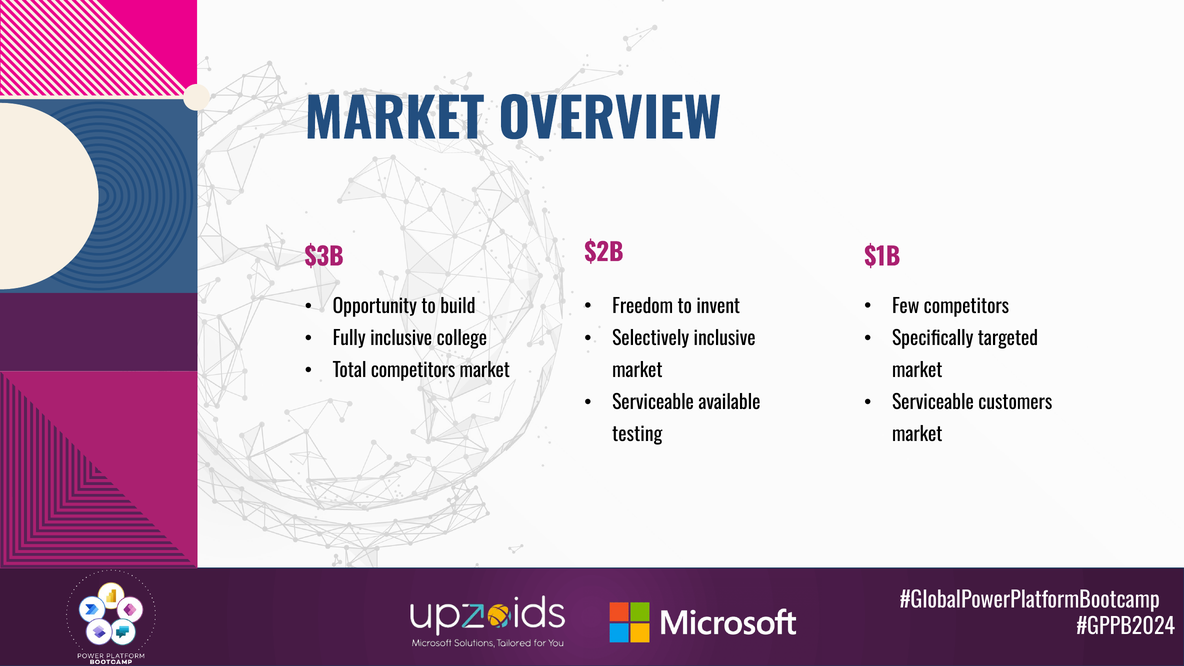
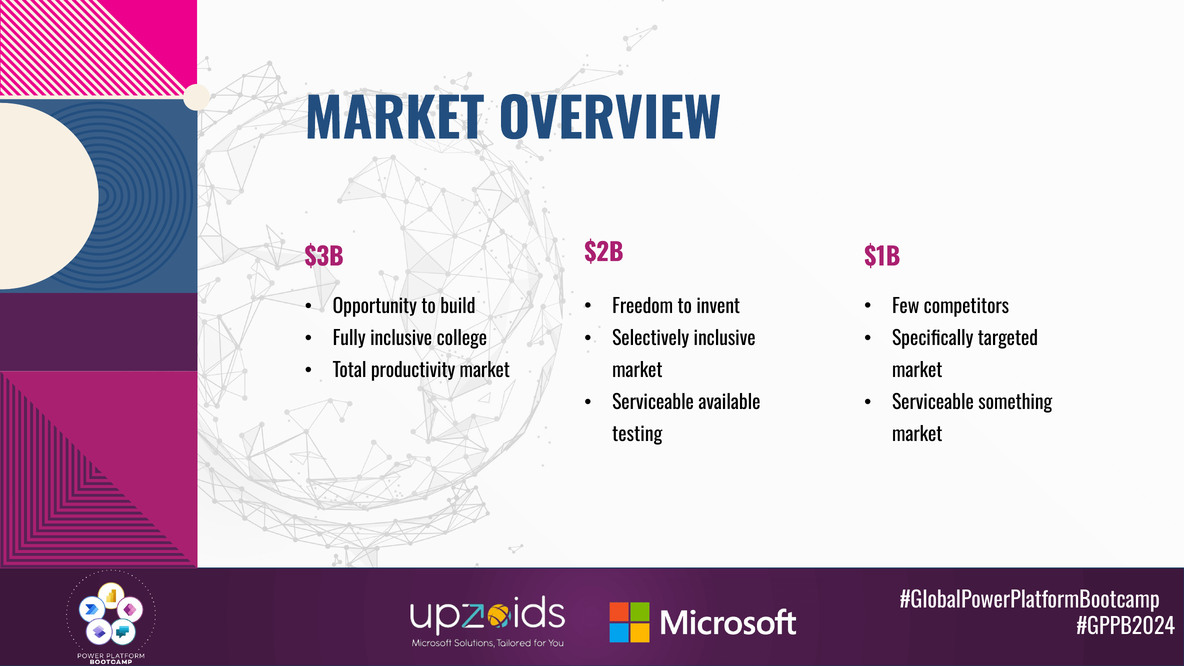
Total competitors: competitors -> productivity
customers: customers -> something
